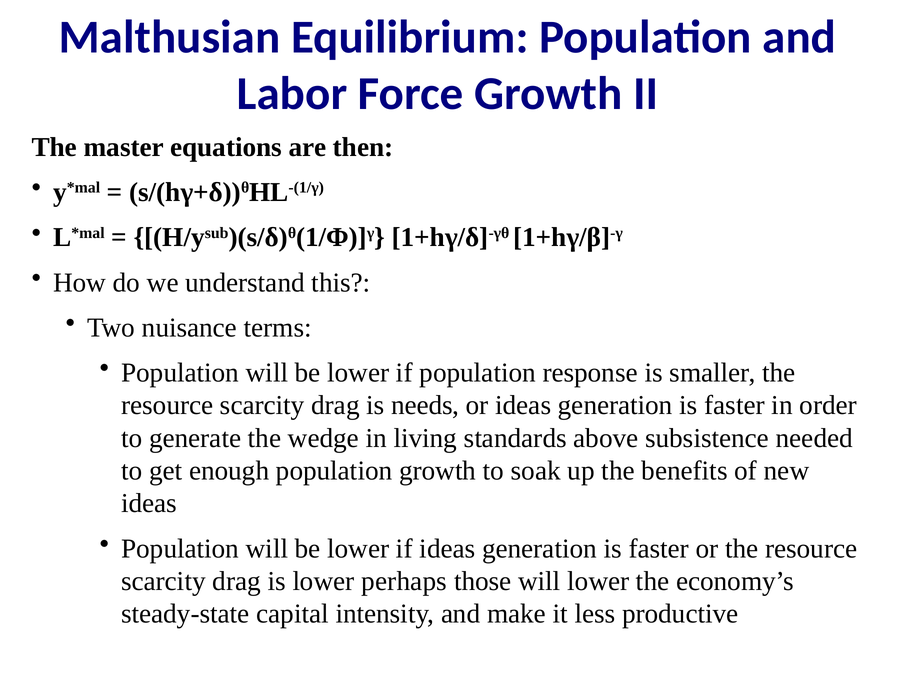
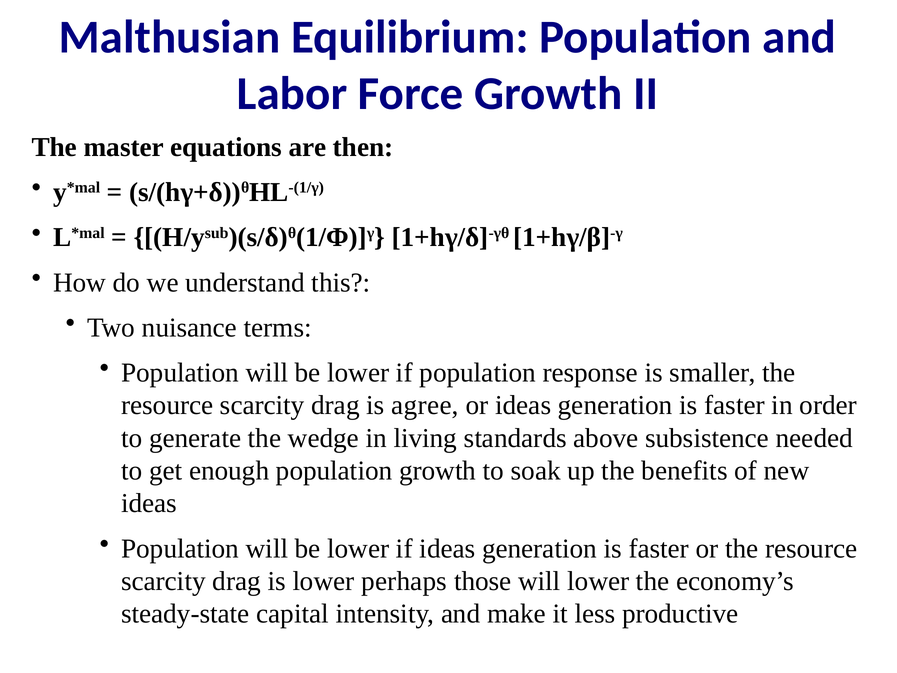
needs: needs -> agree
